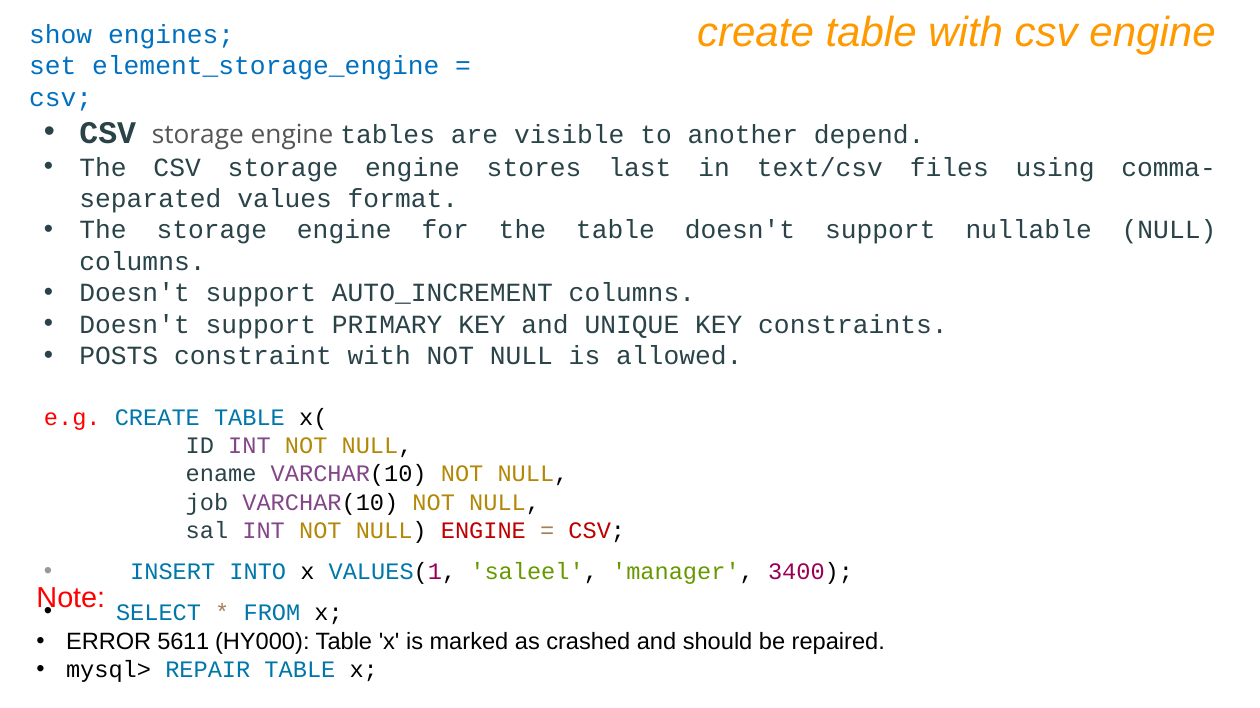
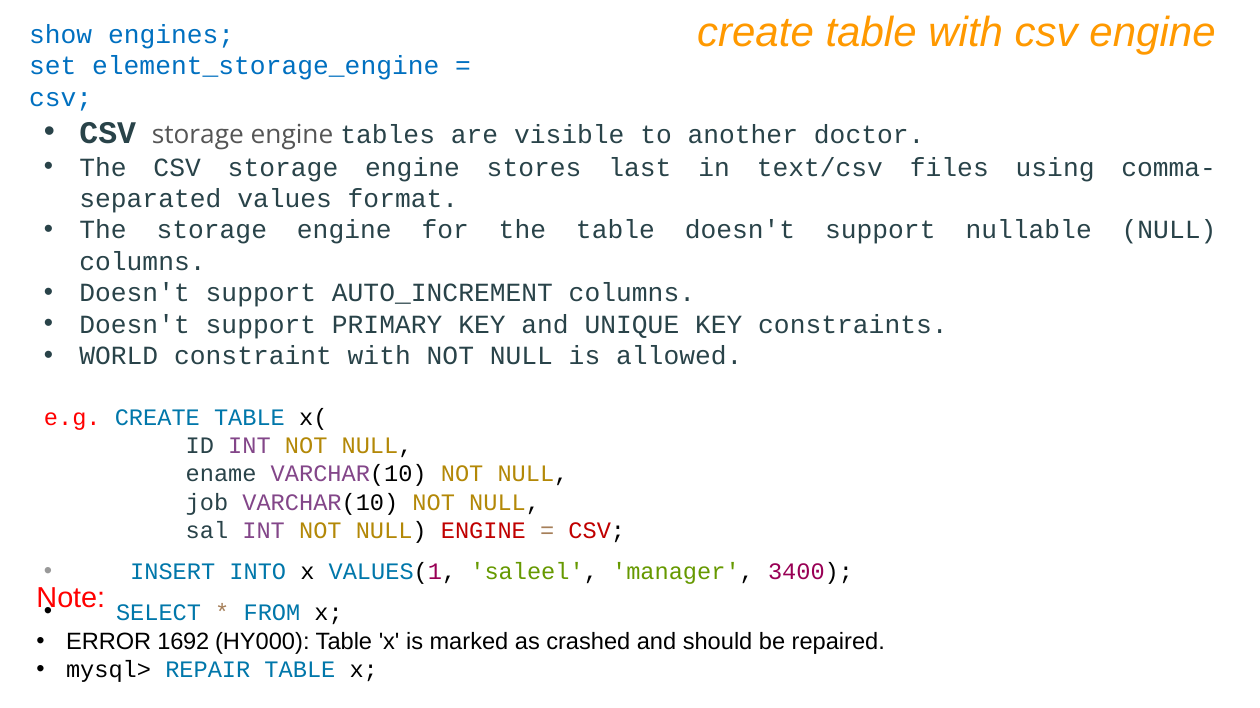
depend: depend -> doctor
POSTS: POSTS -> WORLD
5611: 5611 -> 1692
